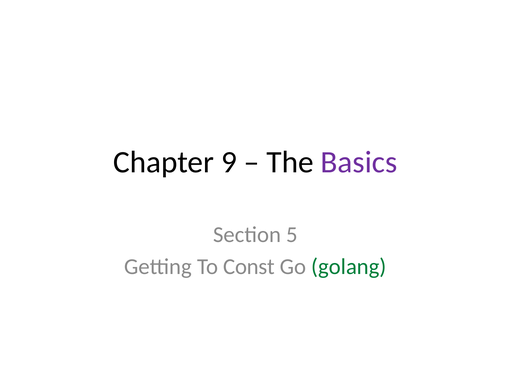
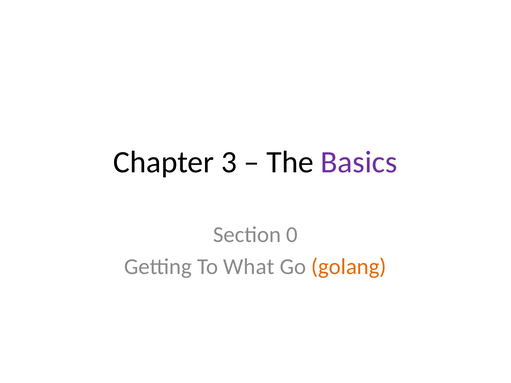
9: 9 -> 3
5: 5 -> 0
Const: Const -> What
golang colour: green -> orange
